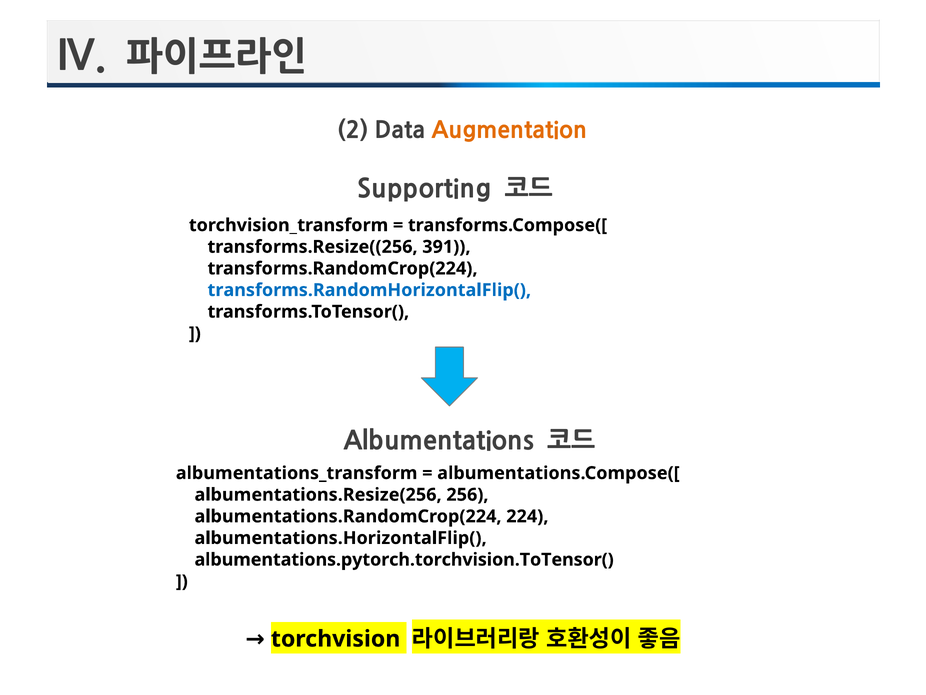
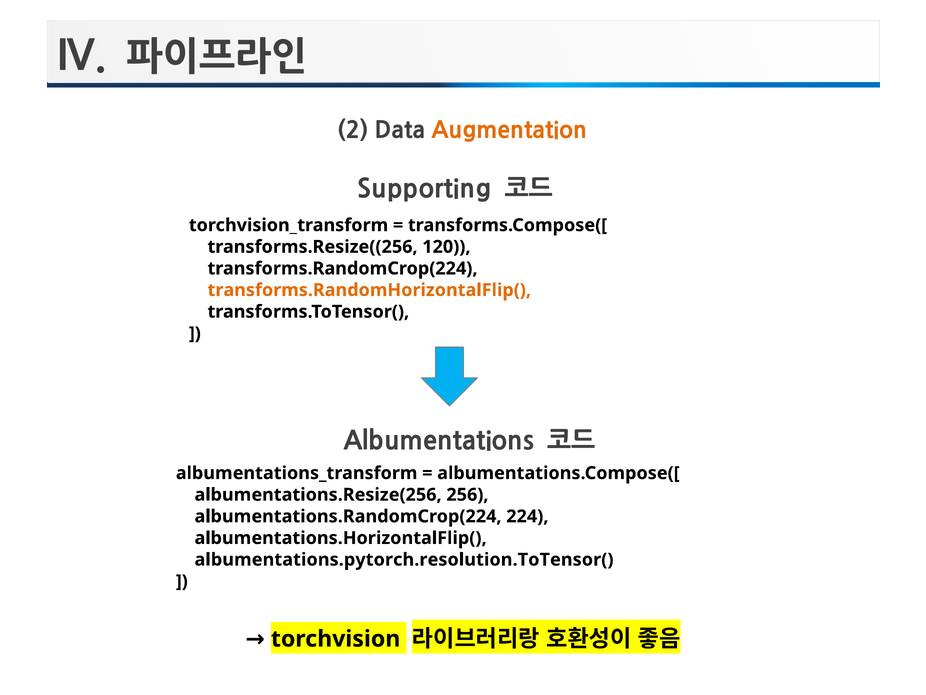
391: 391 -> 120
transforms.RandomHorizontalFlip( colour: blue -> orange
albumentations.pytorch.torchvision.ToTensor(: albumentations.pytorch.torchvision.ToTensor( -> albumentations.pytorch.resolution.ToTensor(
